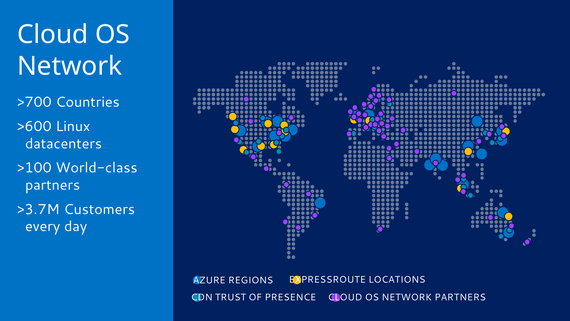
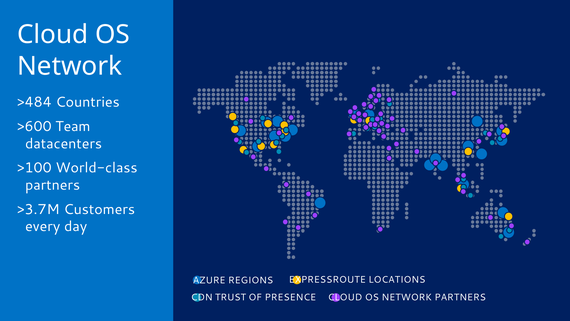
>700: >700 -> >484
Linux: Linux -> Team
